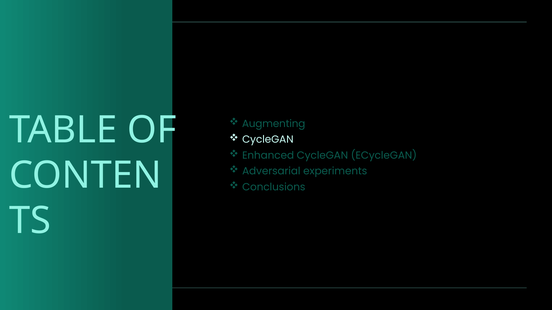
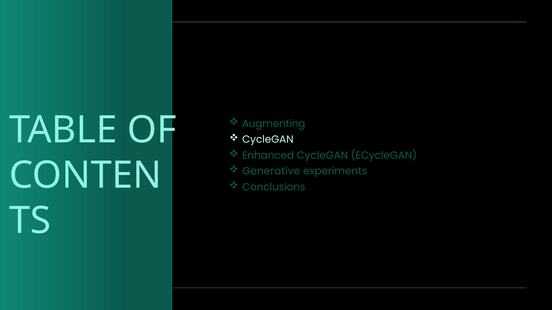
Adversarial: Adversarial -> Generative
